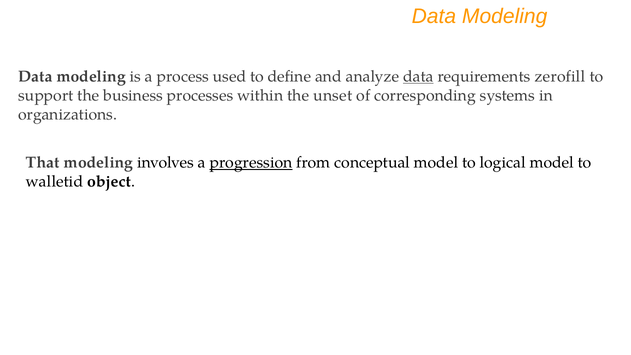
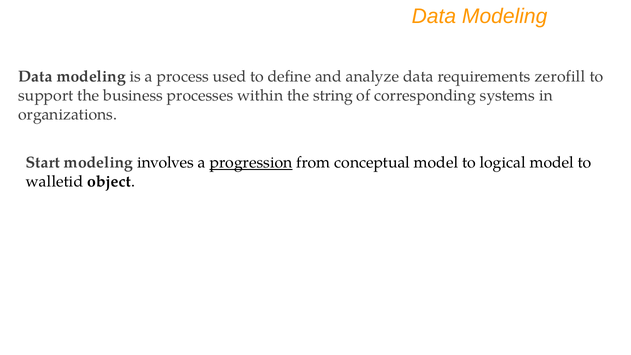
data at (418, 76) underline: present -> none
unset: unset -> string
That: That -> Start
